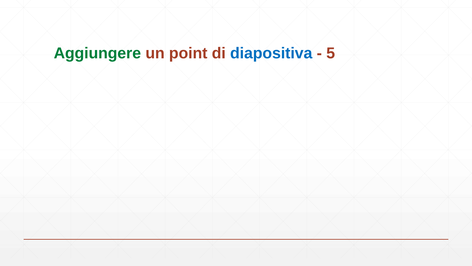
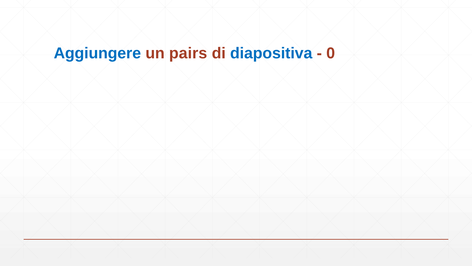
Aggiungere colour: green -> blue
point: point -> pairs
5: 5 -> 0
